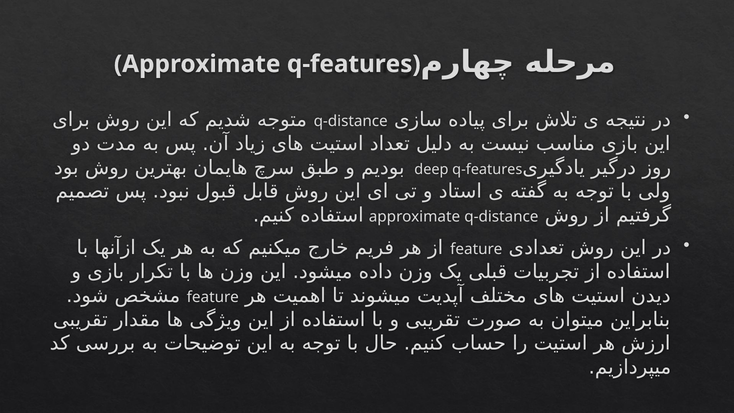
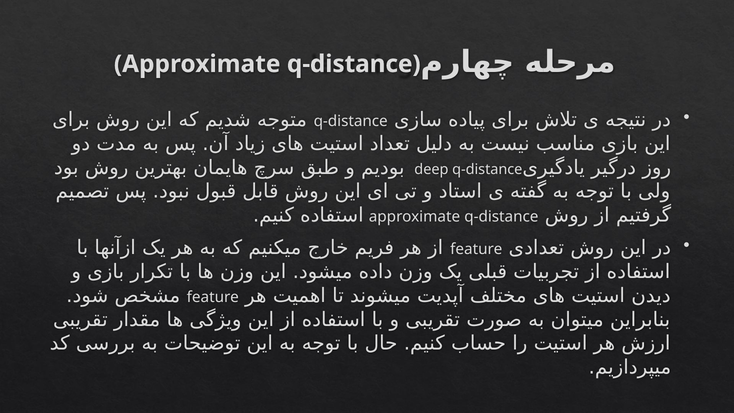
q-features at (354, 64): q-features -> q-distance
q-features at (487, 169): q-features -> q-distance
